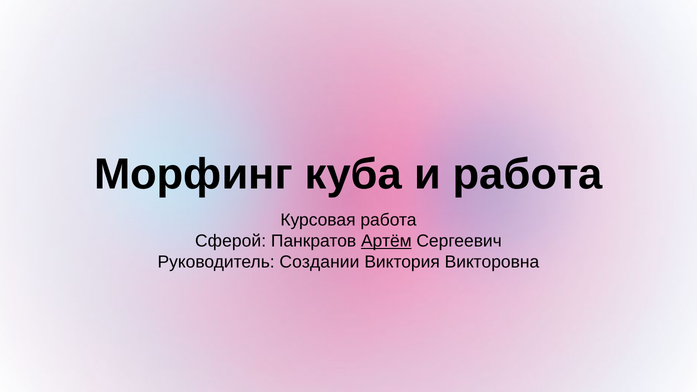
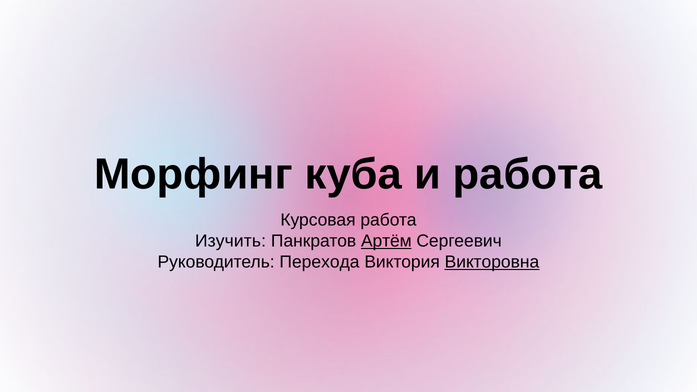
Сферой: Сферой -> Изучить
Создании: Создании -> Перехода
Викторовна underline: none -> present
